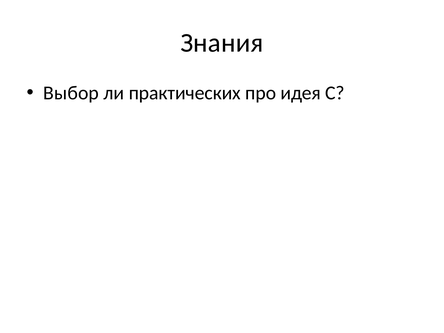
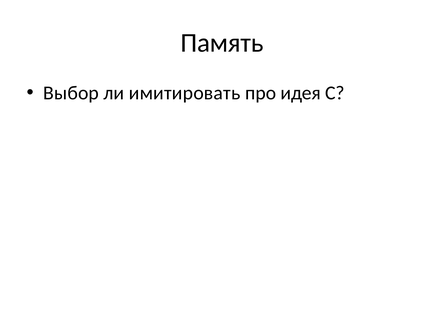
Знания: Знания -> Память
практических: практических -> имитировать
